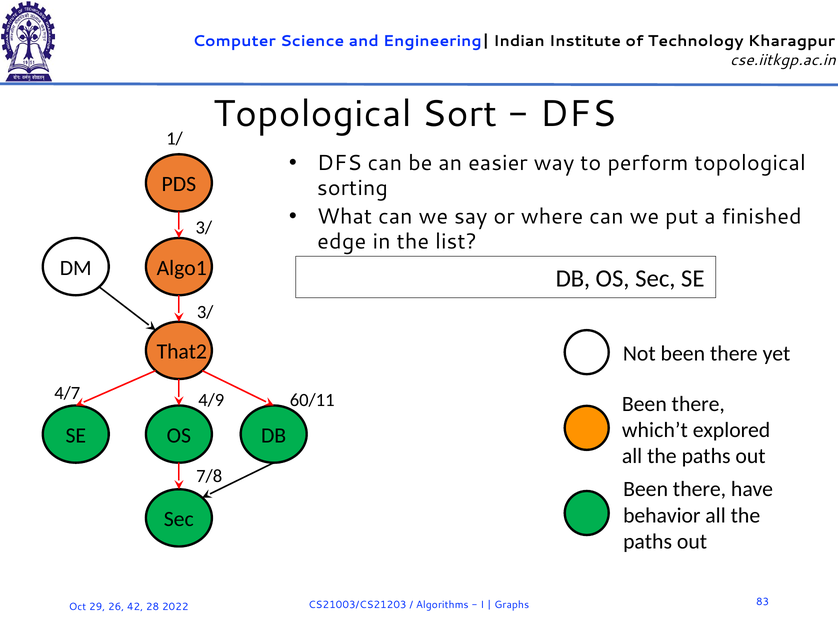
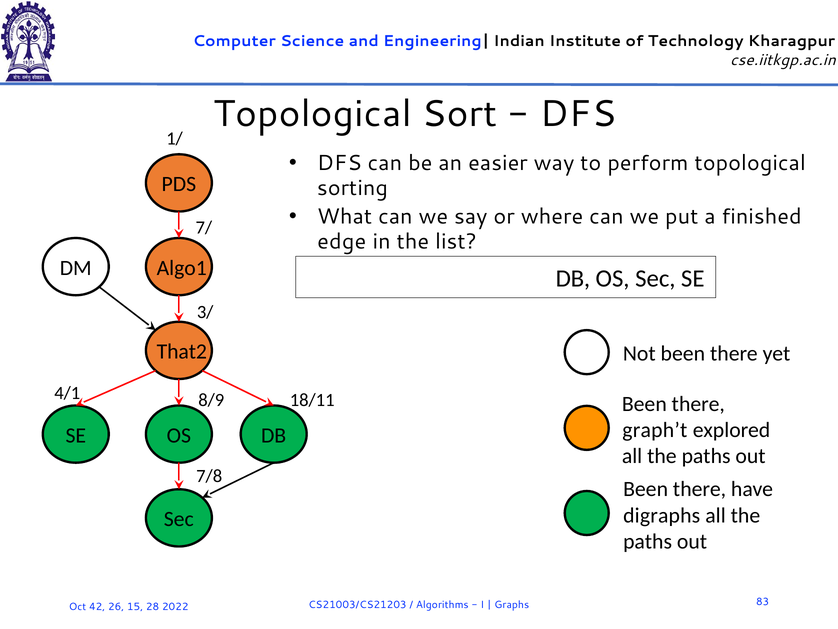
3/ at (204, 227): 3/ -> 7/
4/7: 4/7 -> 4/1
4/9: 4/9 -> 8/9
60/11: 60/11 -> 18/11
which’t: which’t -> graph’t
behavior: behavior -> digraphs
29: 29 -> 42
42: 42 -> 15
